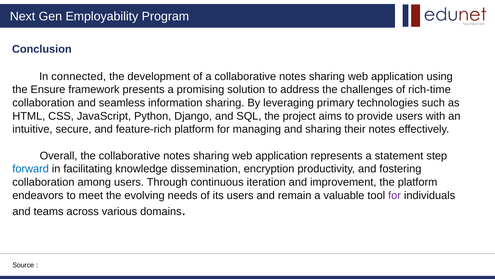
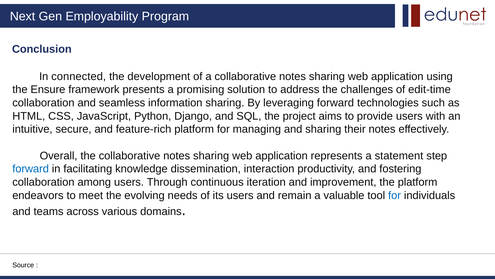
rich-time: rich-time -> edit-time
leveraging primary: primary -> forward
encryption: encryption -> interaction
for at (395, 195) colour: purple -> blue
